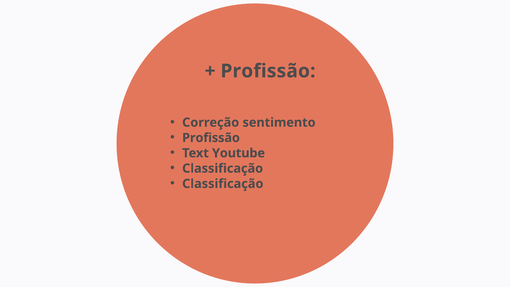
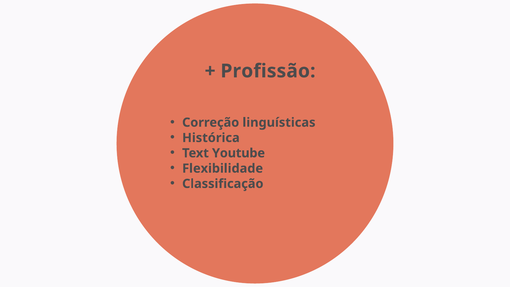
sentimento: sentimento -> linguísticas
Profissão at (211, 138): Profissão -> Histórica
Classificação at (223, 168): Classificação -> Flexibilidade
